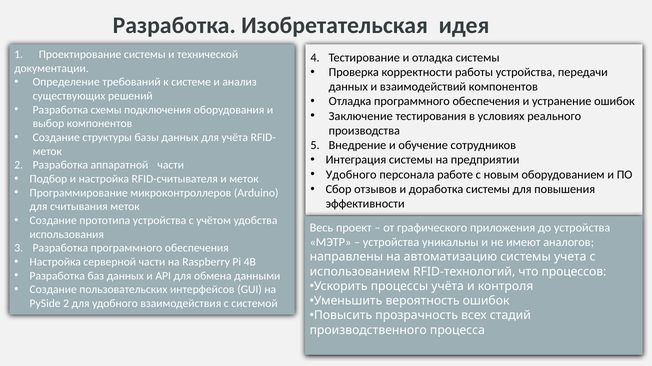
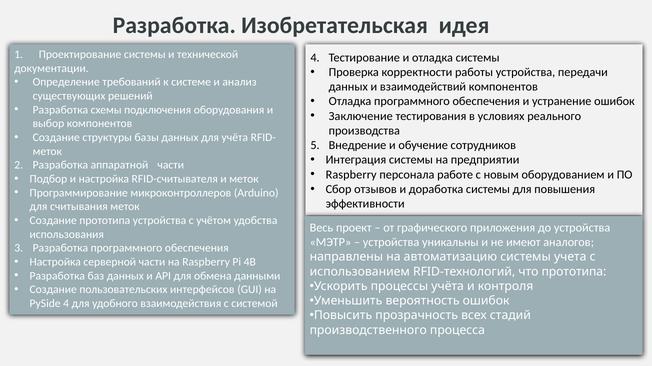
Удобного at (351, 175): Удобного -> Raspberry
что процессов: процессов -> прототипа
PySide 2: 2 -> 4
